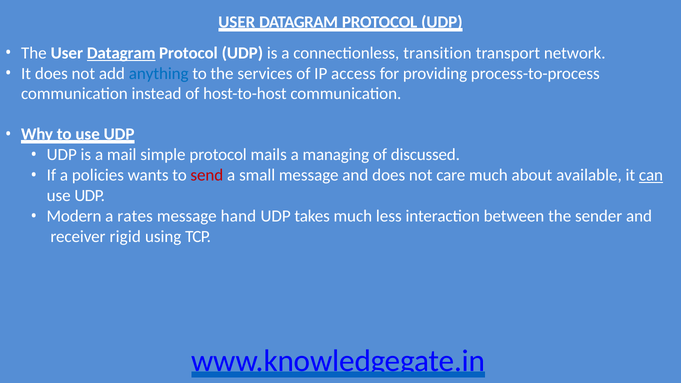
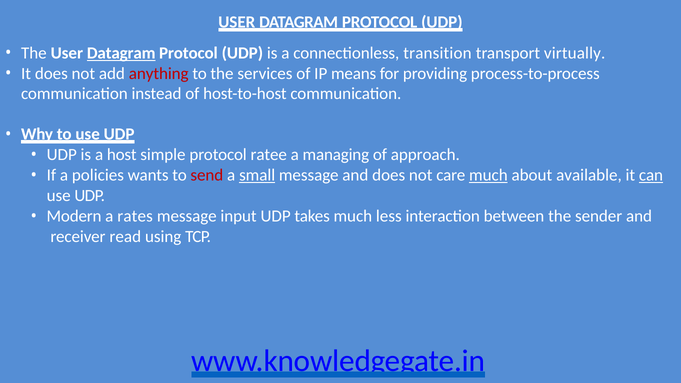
network: network -> virtually
anything colour: blue -> red
access: access -> means
mail: mail -> host
mails: mails -> ratee
discussed: discussed -> approach
small underline: none -> present
much at (488, 175) underline: none -> present
hand: hand -> input
rigid: rigid -> read
